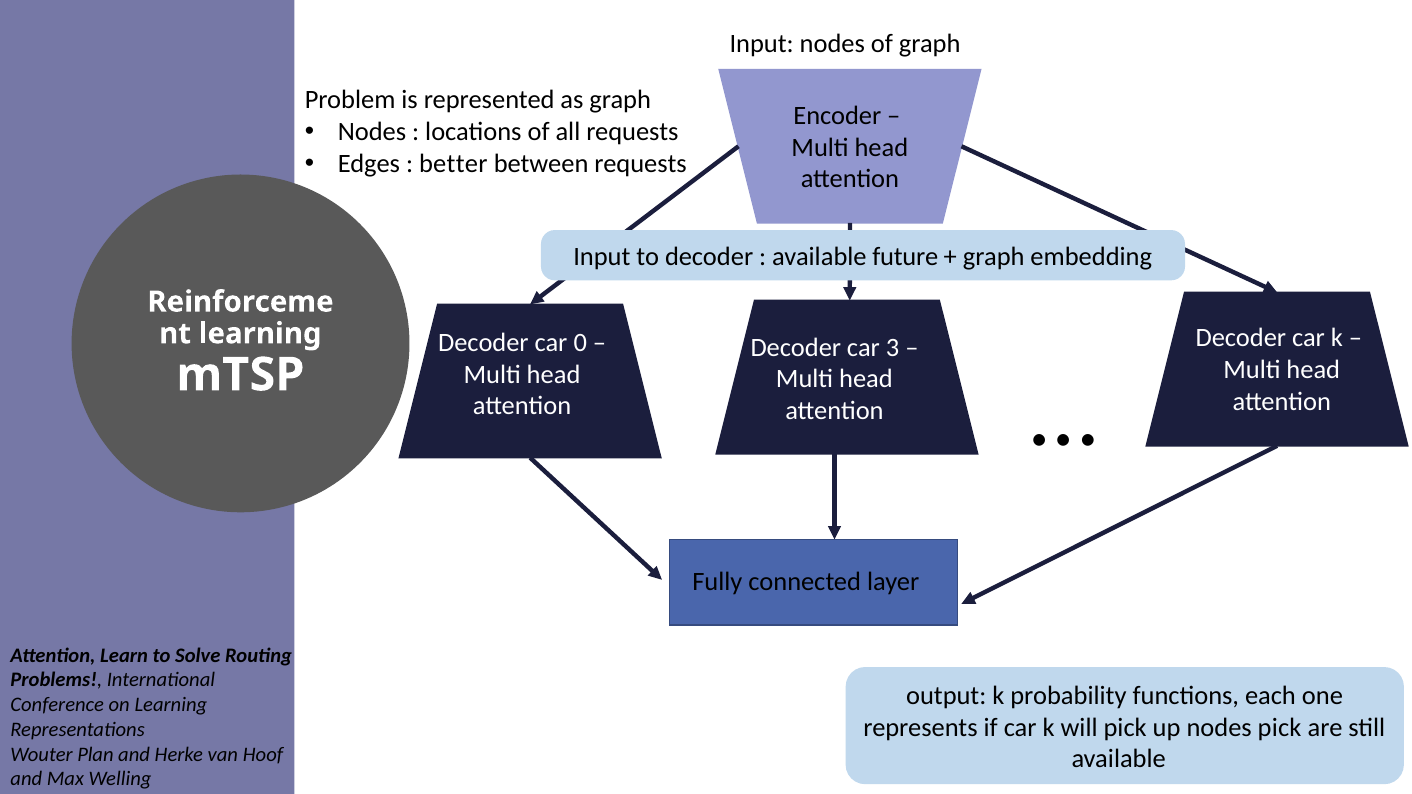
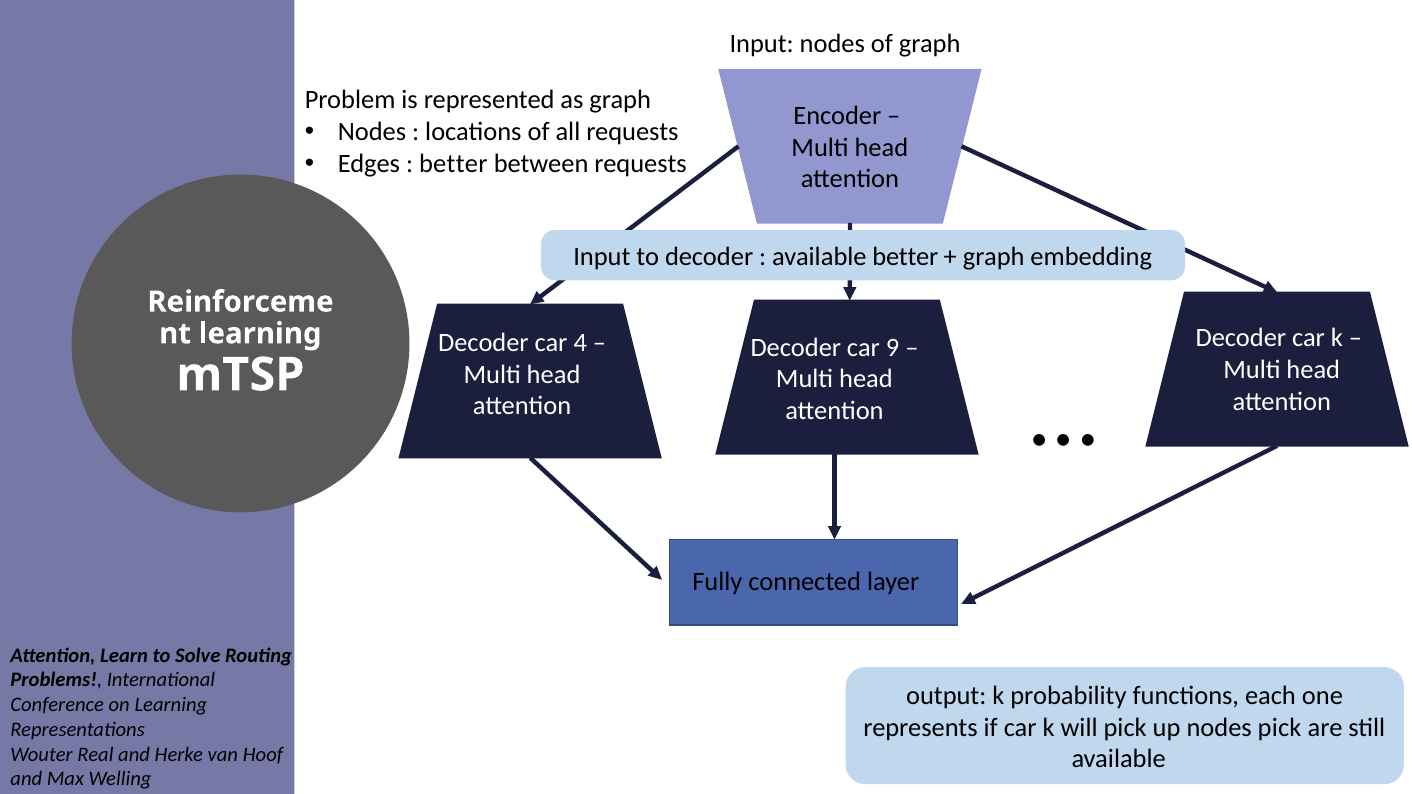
available future: future -> better
0: 0 -> 4
3: 3 -> 9
Plan: Plan -> Real
